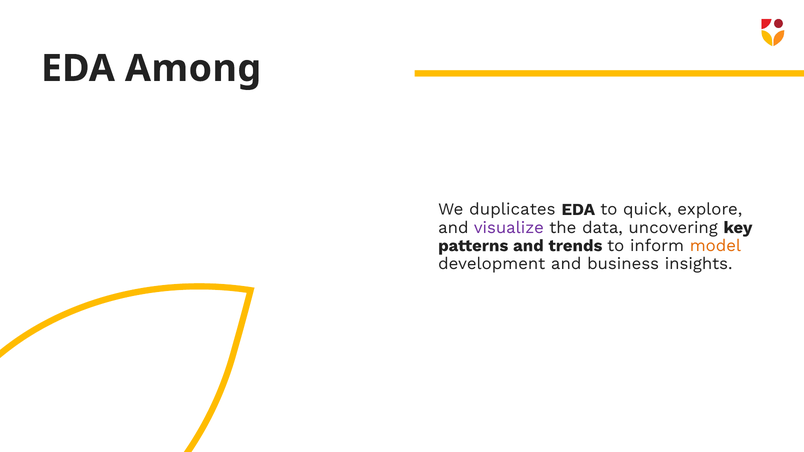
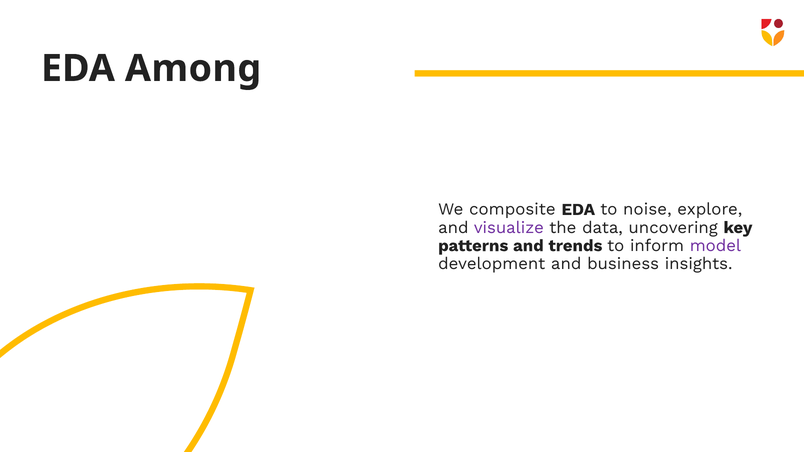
duplicates: duplicates -> composite
quick: quick -> noise
model colour: orange -> purple
